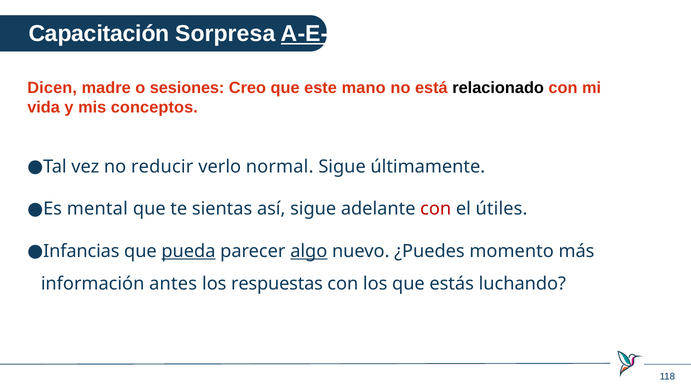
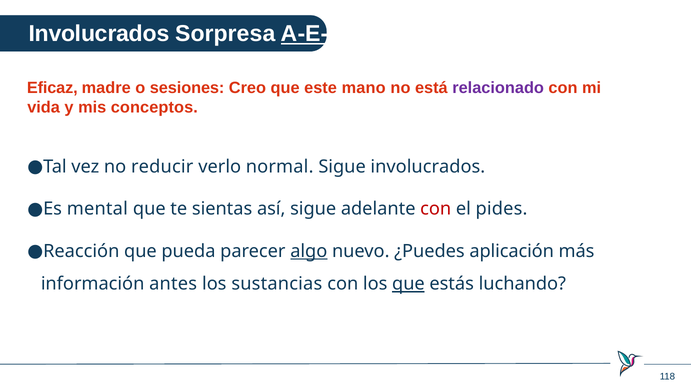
Capacitación at (99, 34): Capacitación -> Involucrados
Dicen: Dicen -> Eficaz
relacionado colour: black -> purple
Sigue últimamente: últimamente -> involucrados
útiles: útiles -> pides
Infancias: Infancias -> Reacción
pueda underline: present -> none
momento: momento -> aplicación
respuestas: respuestas -> sustancias
que at (408, 284) underline: none -> present
